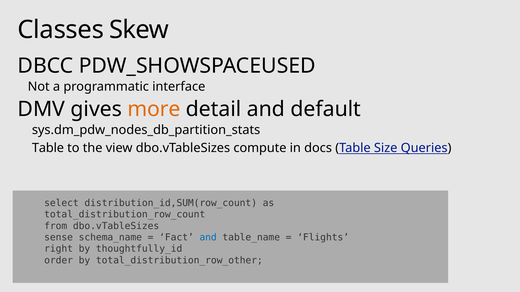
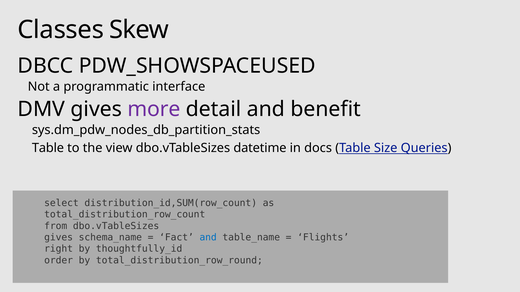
more colour: orange -> purple
default: default -> benefit
compute: compute -> datetime
sense at (59, 238): sense -> gives
total_distribution_row_other: total_distribution_row_other -> total_distribution_row_round
